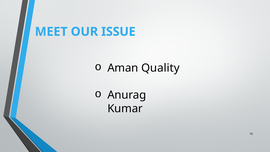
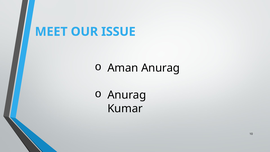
Aman Quality: Quality -> Anurag
